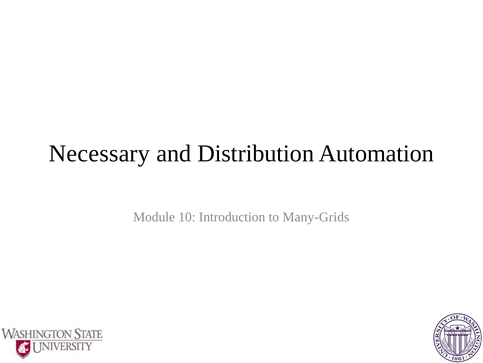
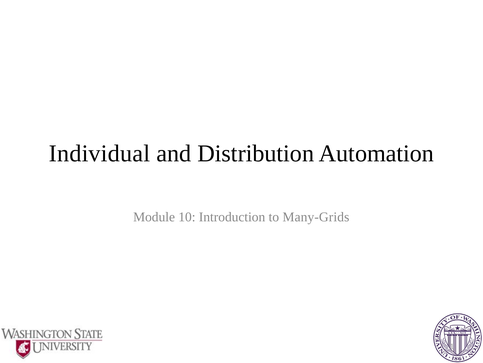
Necessary: Necessary -> Individual
